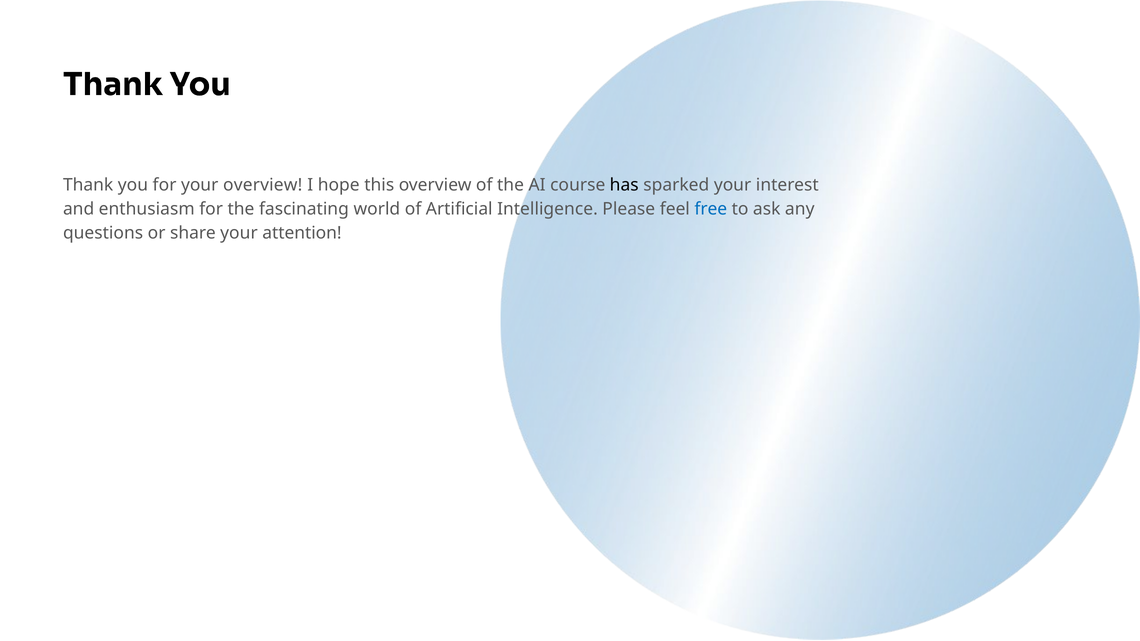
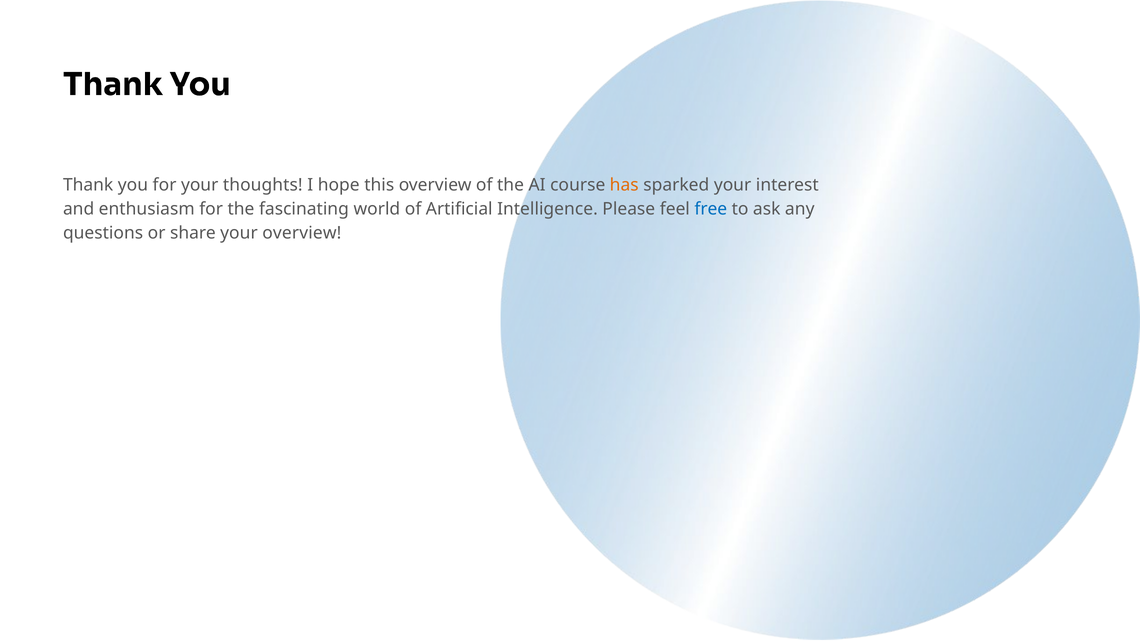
your overview: overview -> thoughts
has colour: black -> orange
your attention: attention -> overview
